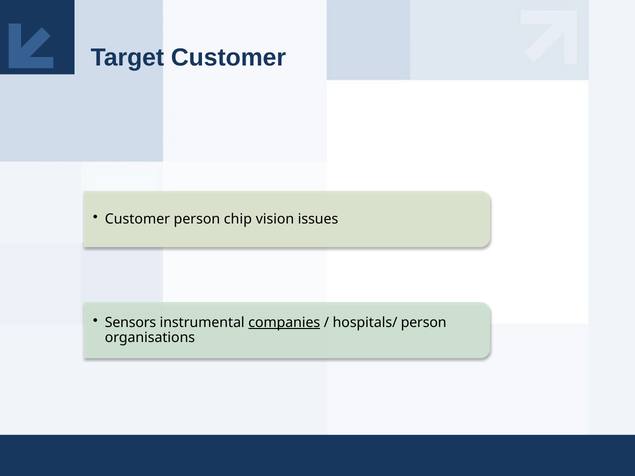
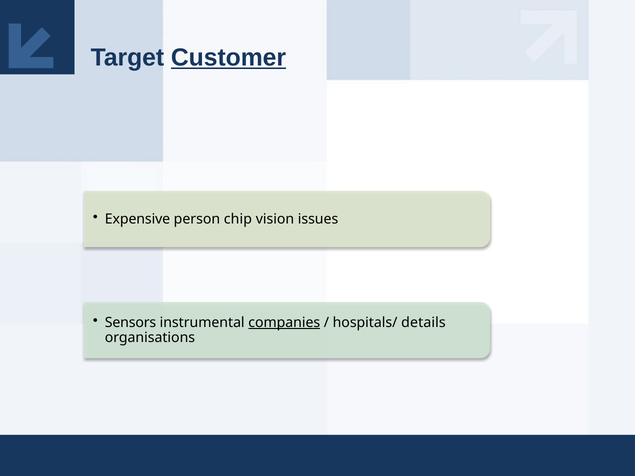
Customer at (228, 58) underline: none -> present
Customer at (137, 219): Customer -> Expensive
hospitals/ person: person -> details
